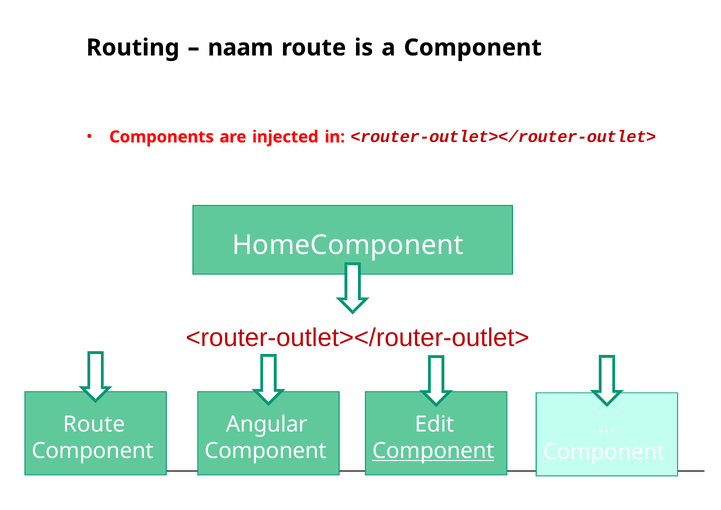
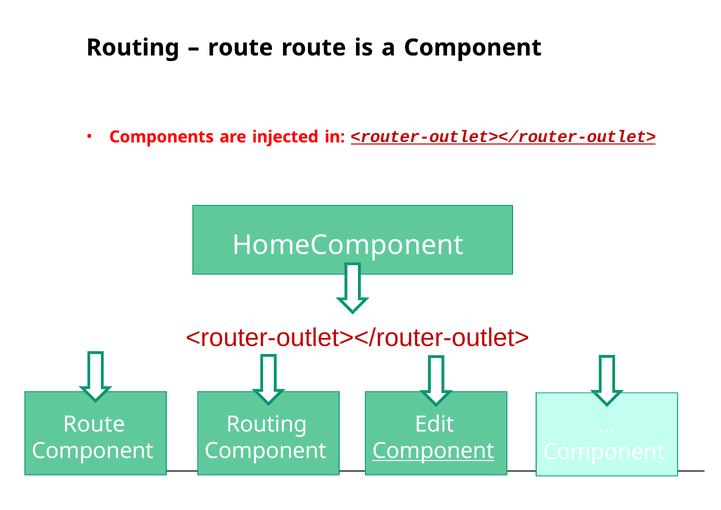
naam at (241, 48): naam -> route
<router-outlet></router-outlet> at (503, 137) underline: none -> present
Angular at (267, 424): Angular -> Routing
